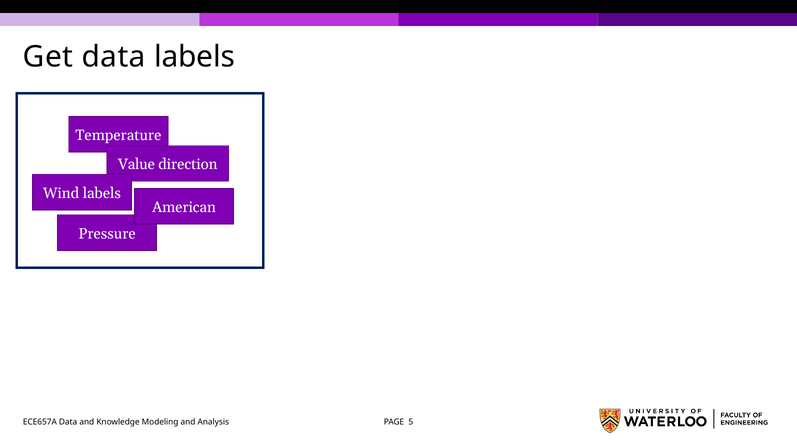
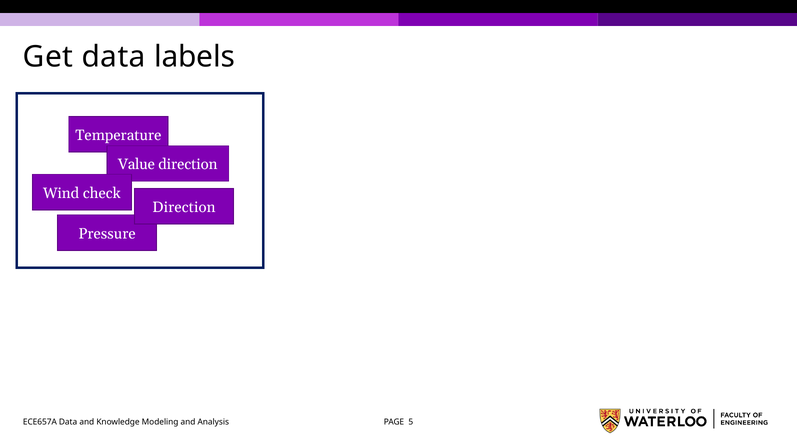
Wind labels: labels -> check
American at (184, 207): American -> Direction
